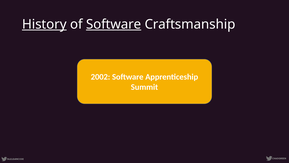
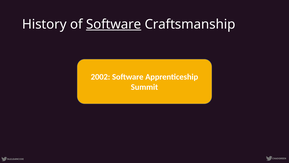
History underline: present -> none
